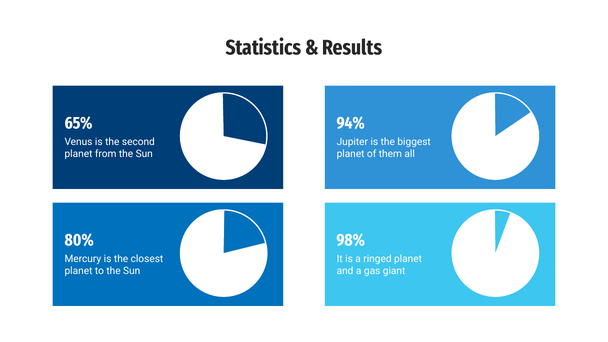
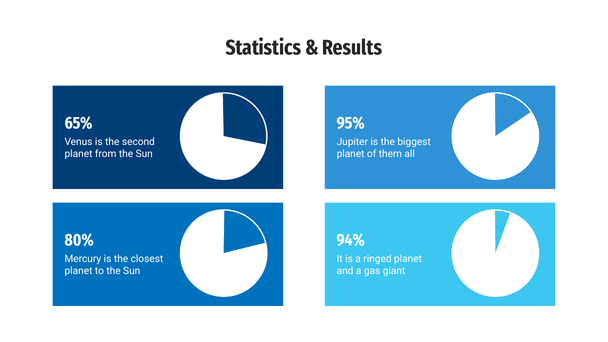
94%: 94% -> 95%
98%: 98% -> 94%
